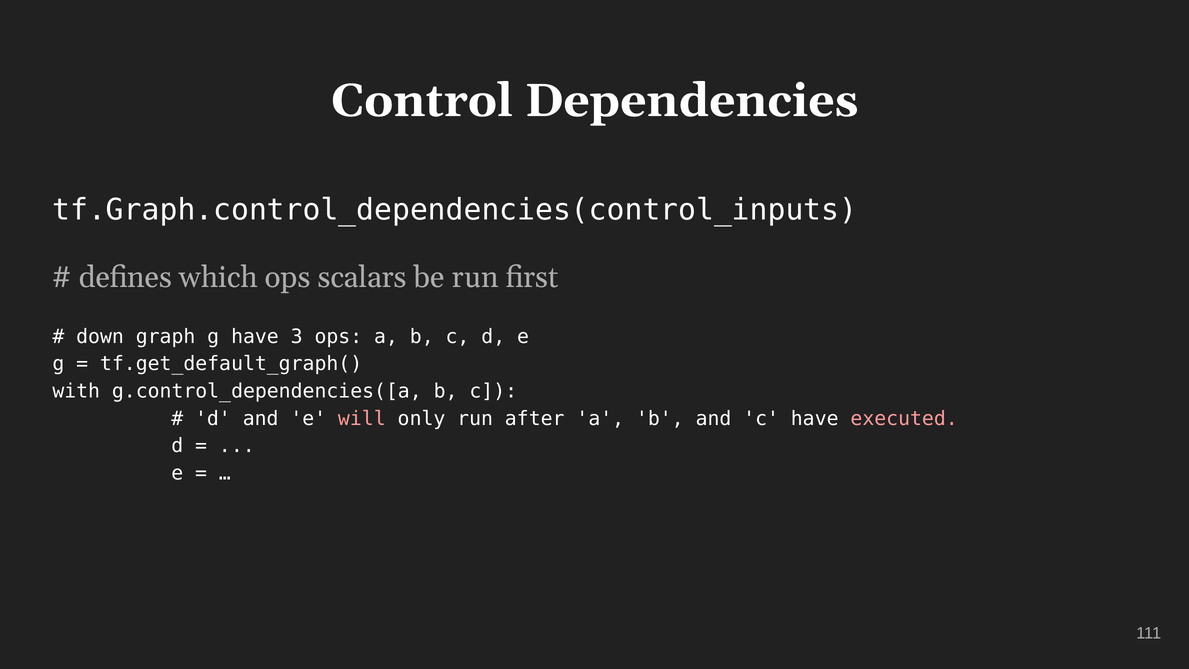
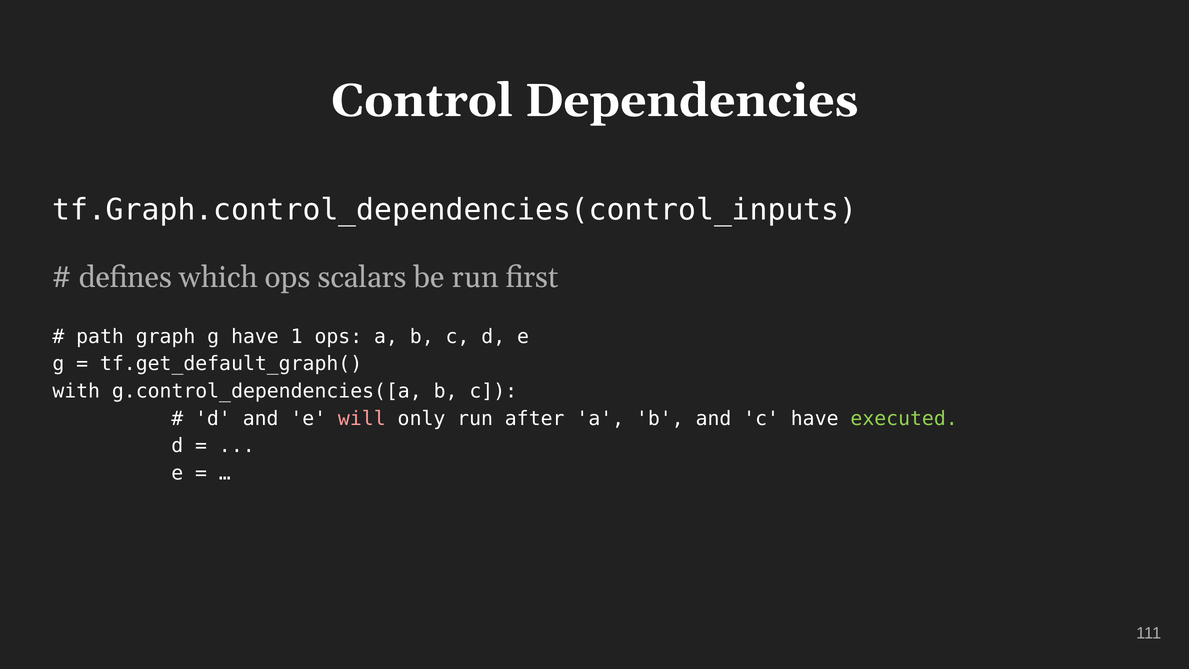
down: down -> path
3: 3 -> 1
executed colour: pink -> light green
